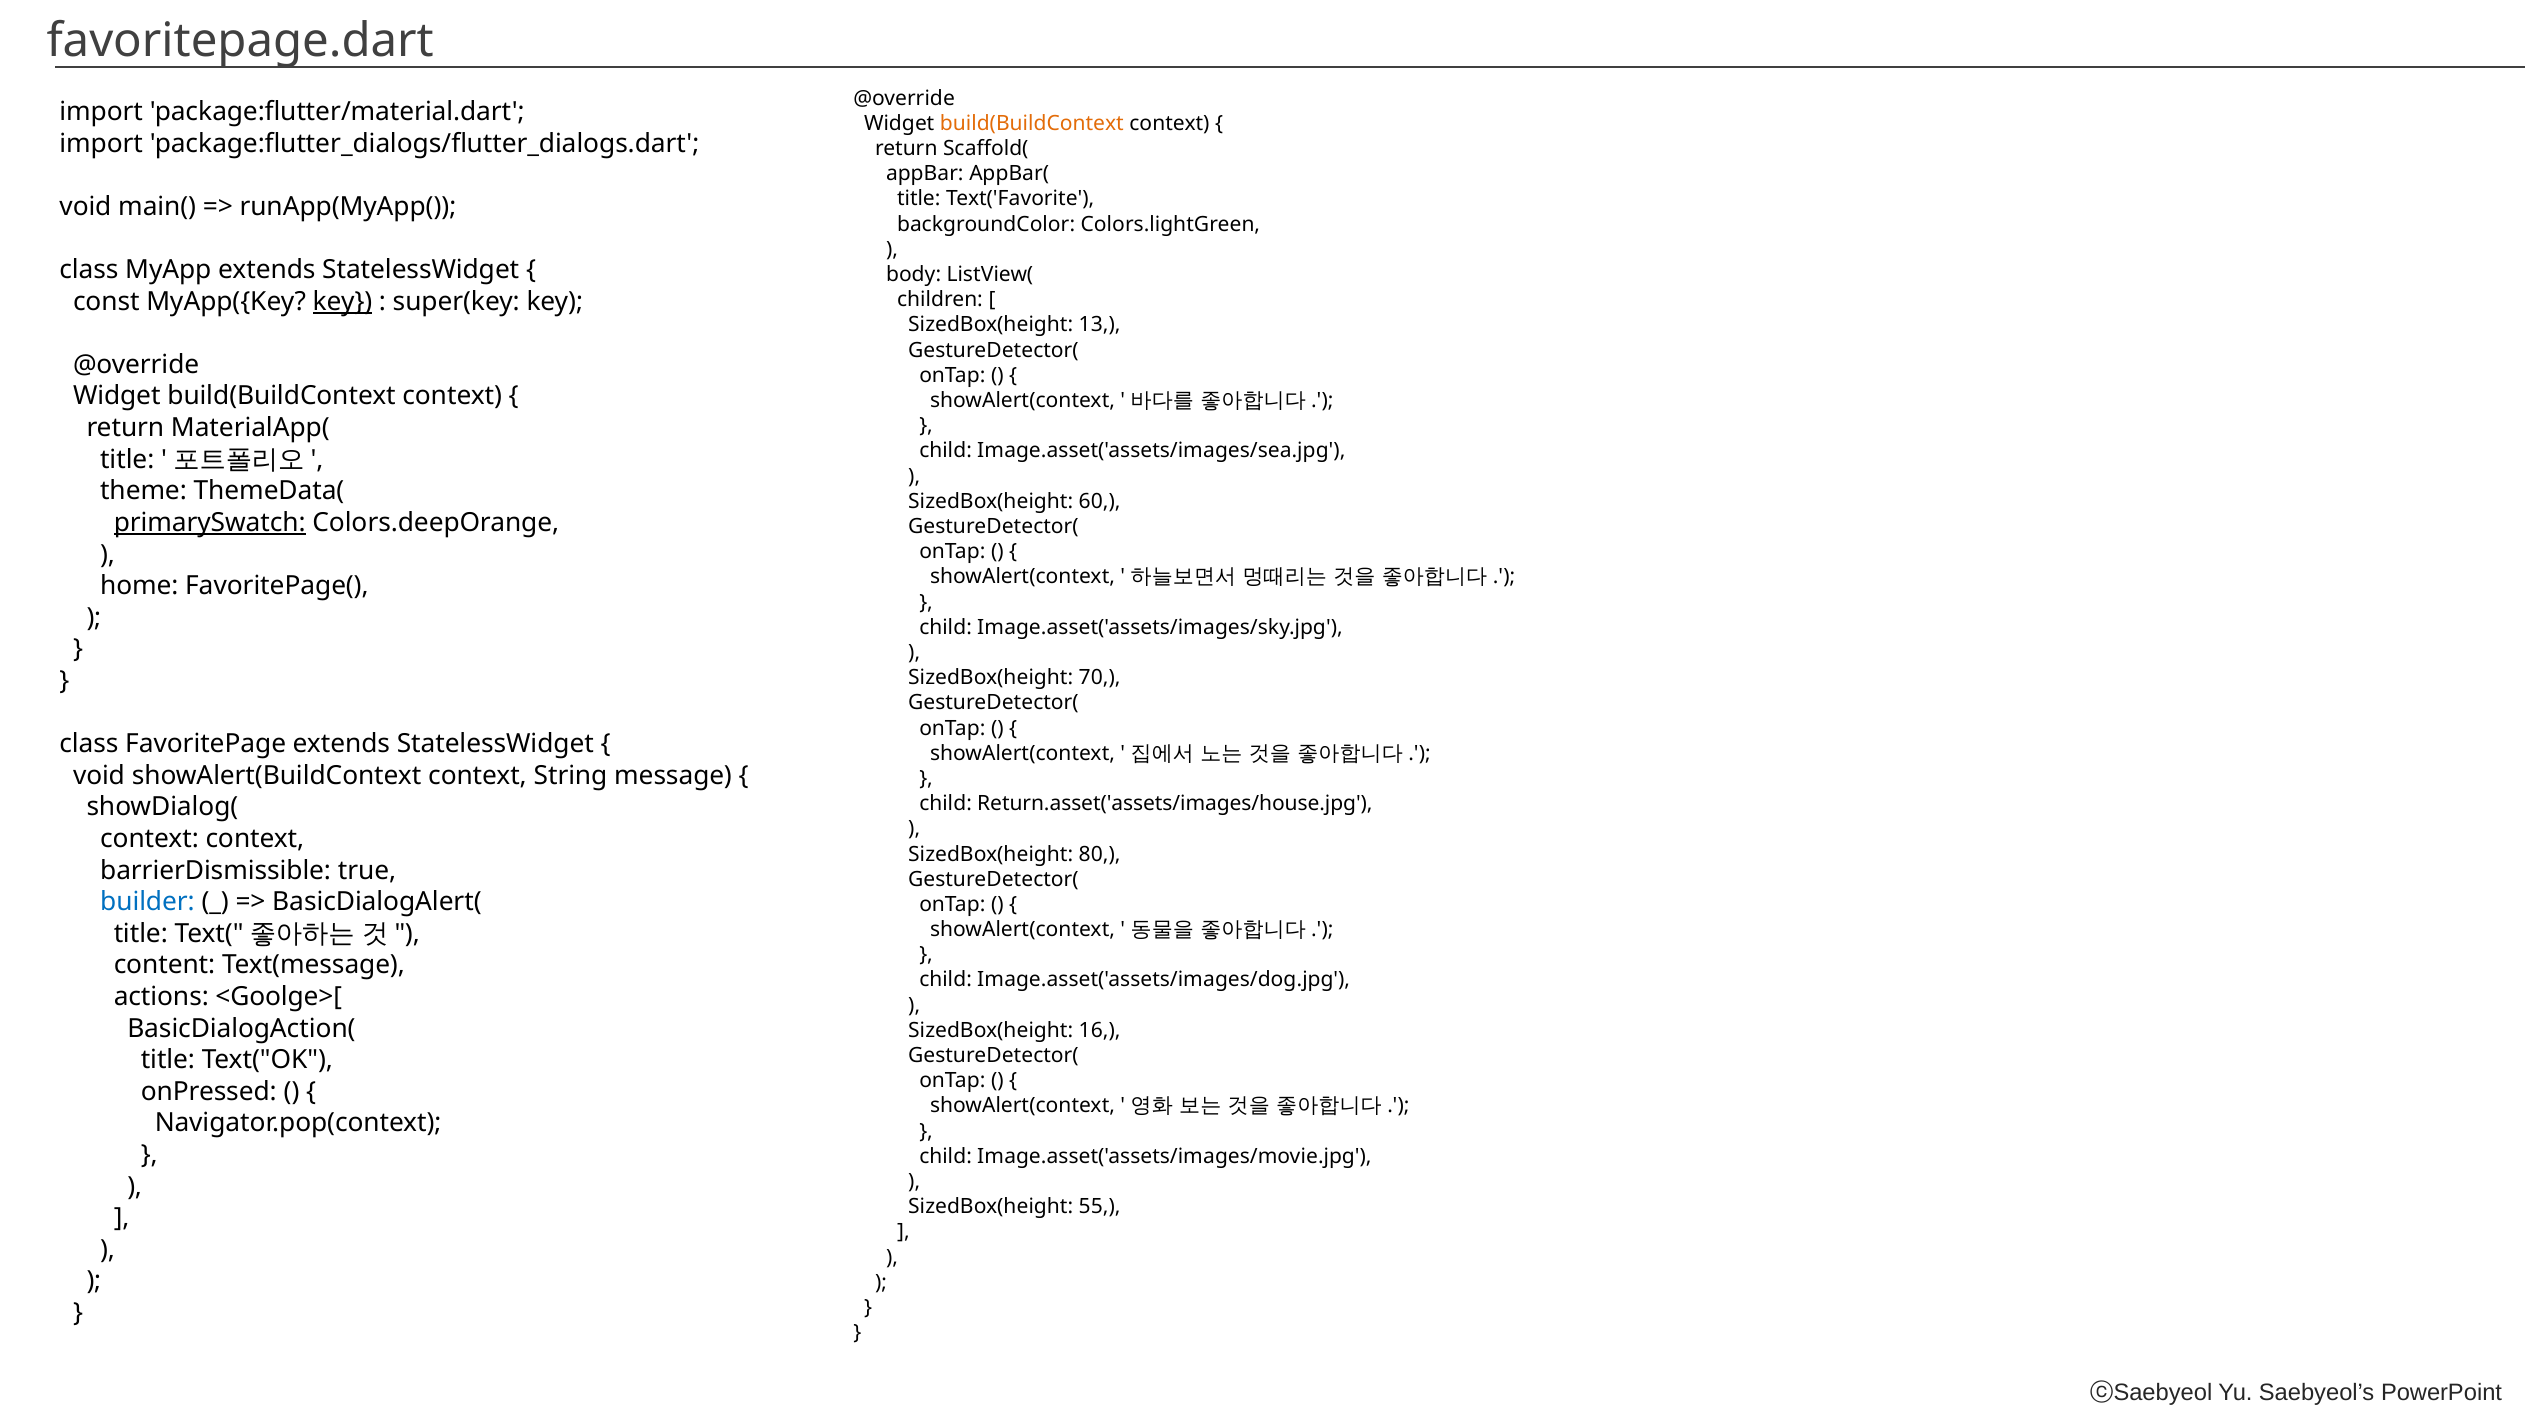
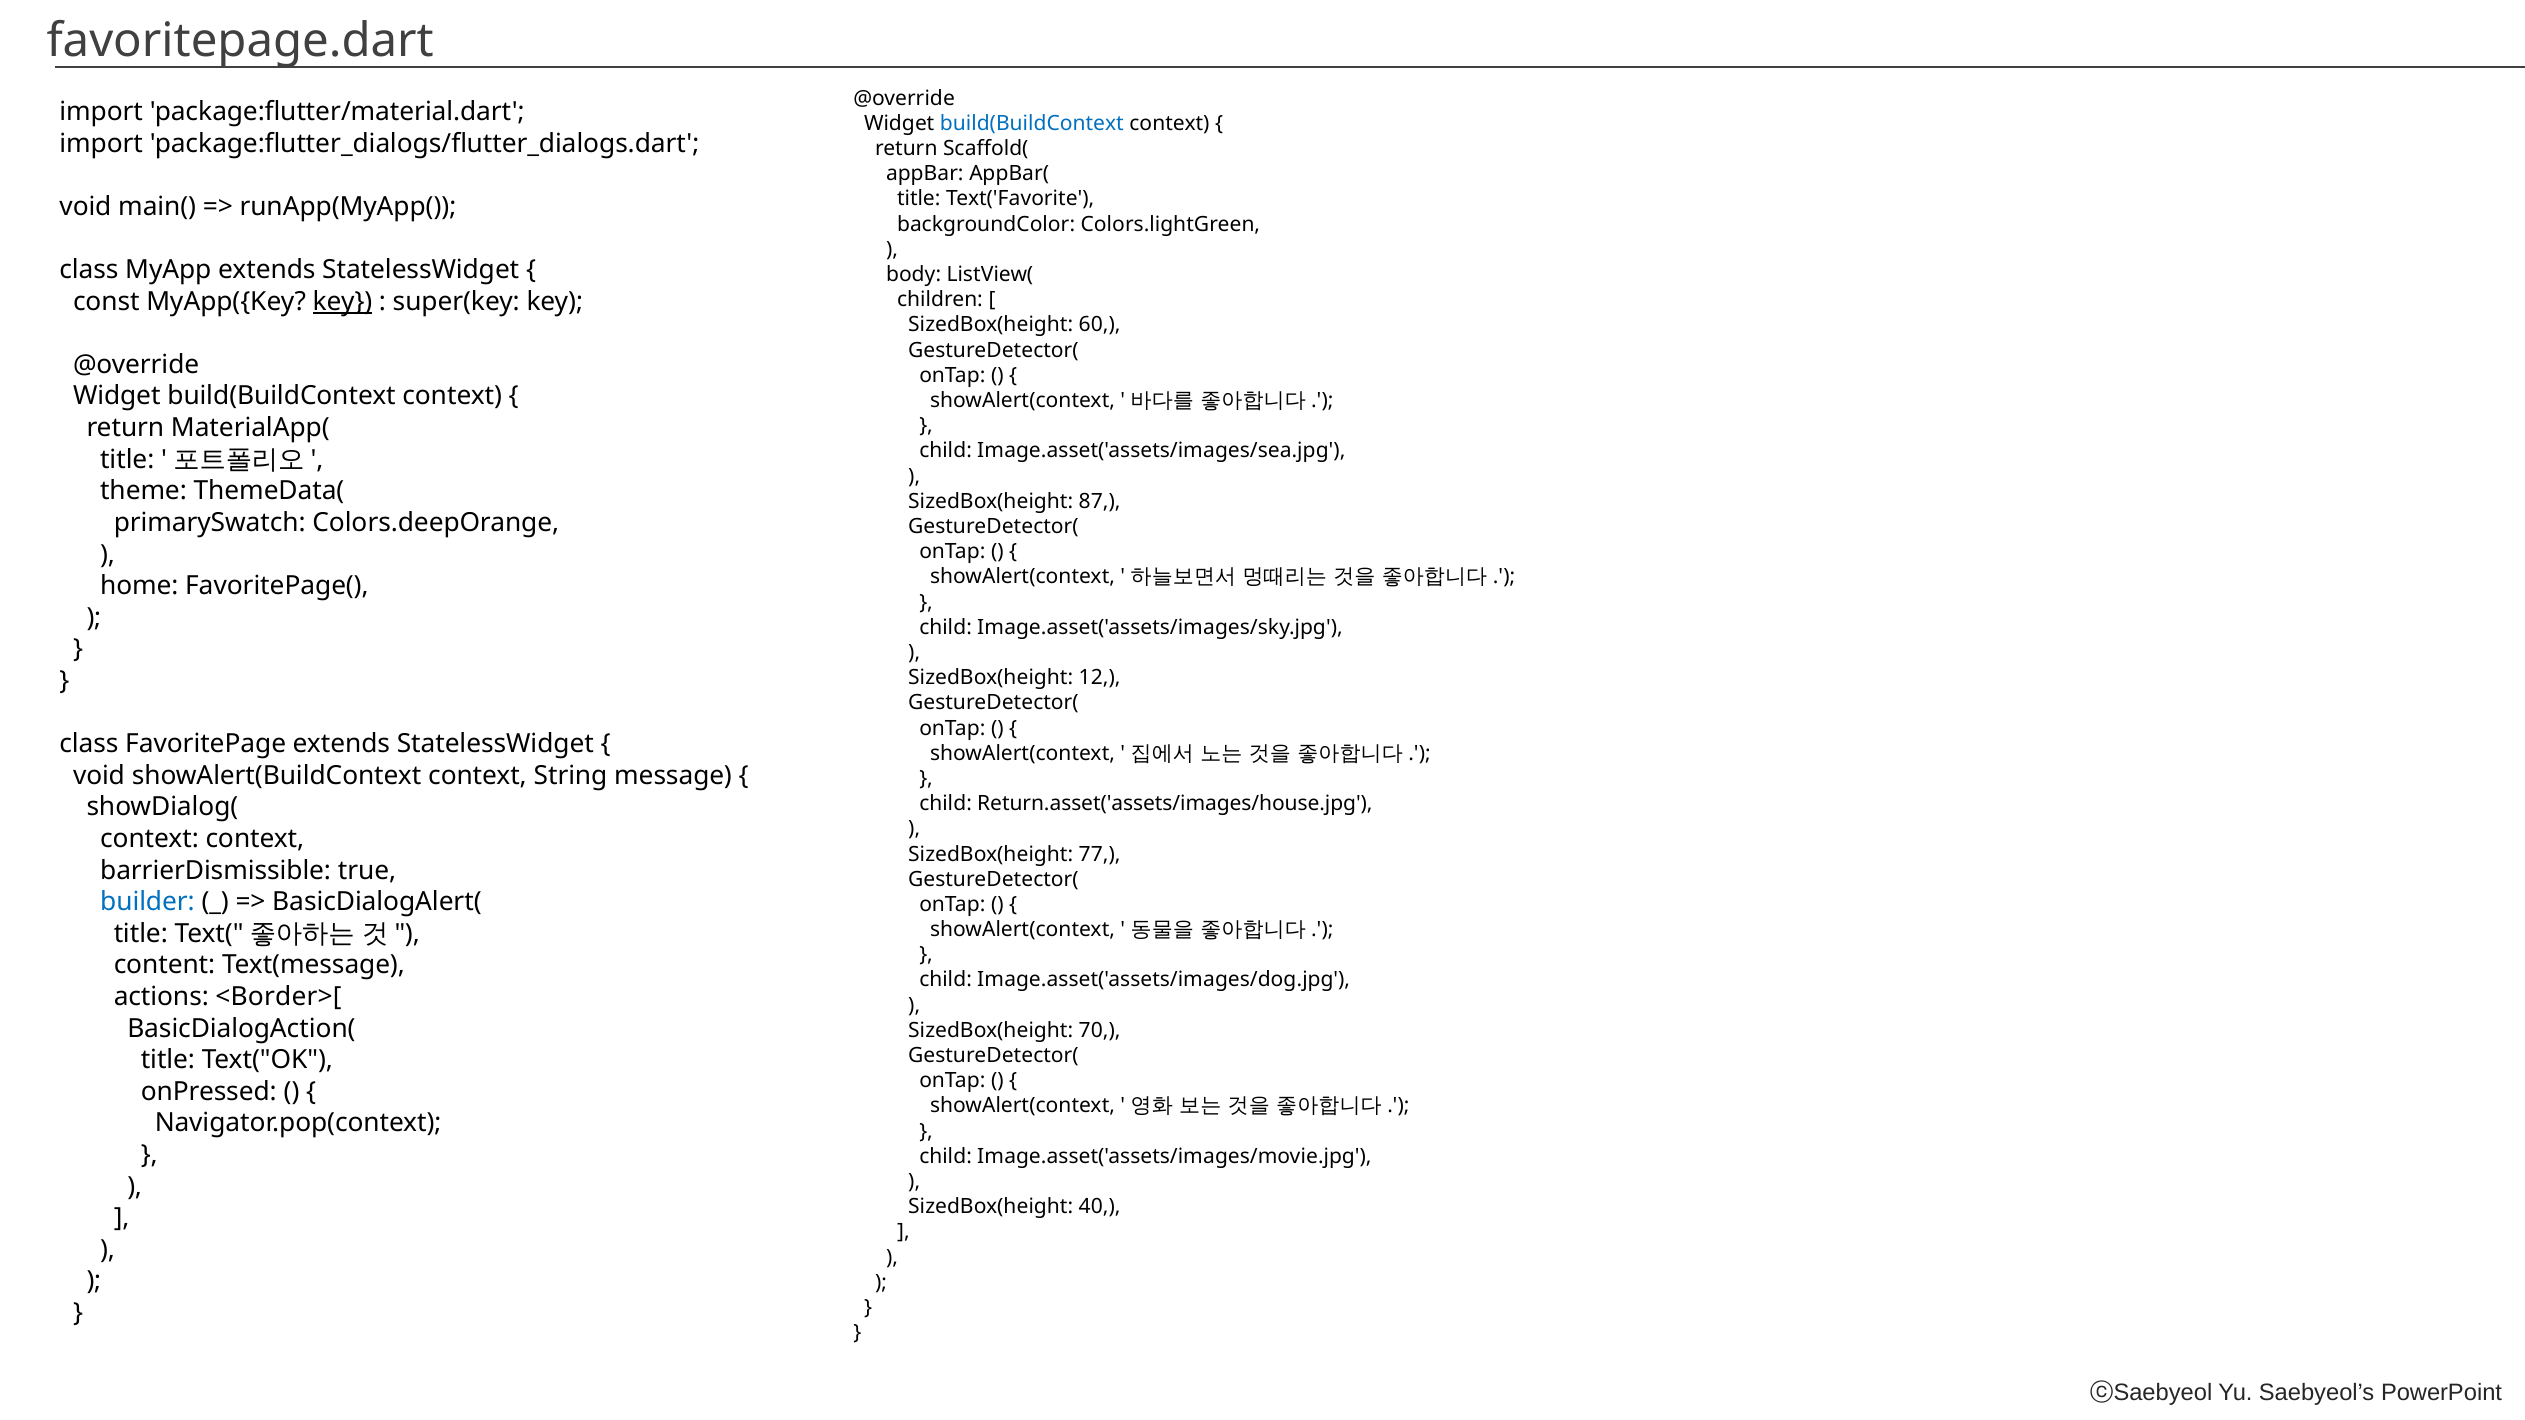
build(BuildContext at (1032, 123) colour: orange -> blue
13: 13 -> 60
60: 60 -> 87
primarySwatch underline: present -> none
70: 70 -> 12
80: 80 -> 77
<Goolge>[: <Goolge>[ -> <Border>[
16: 16 -> 70
55: 55 -> 40
